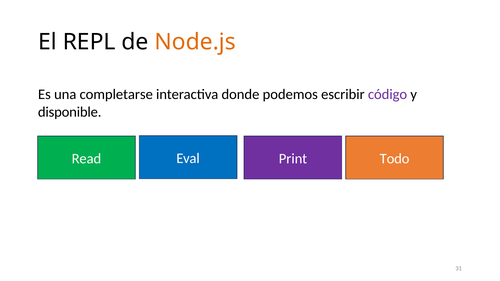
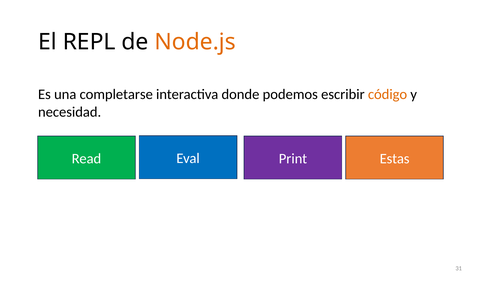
código colour: purple -> orange
disponible: disponible -> necesidad
Todo: Todo -> Estas
